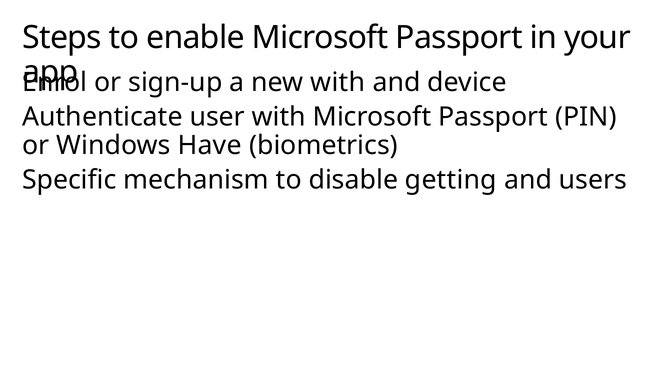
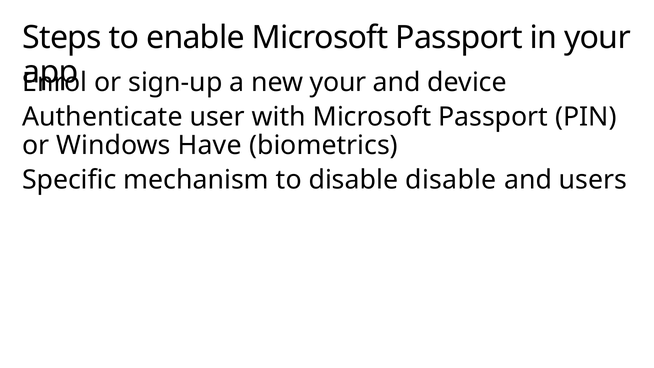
new with: with -> your
disable getting: getting -> disable
